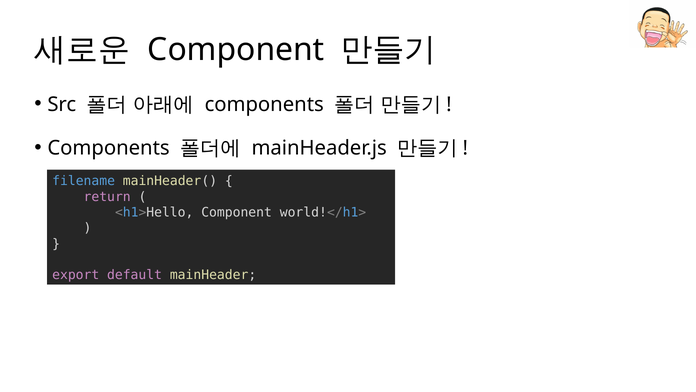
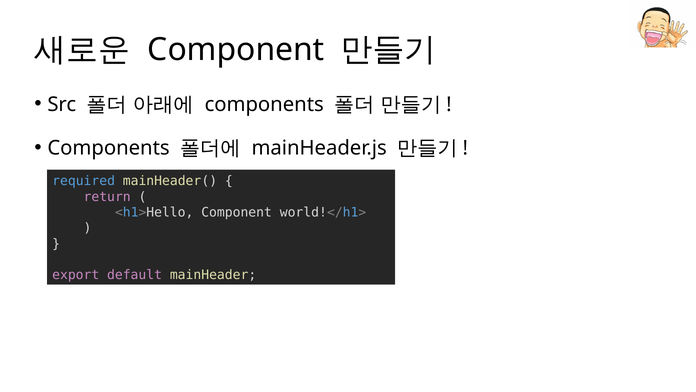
filename: filename -> required
